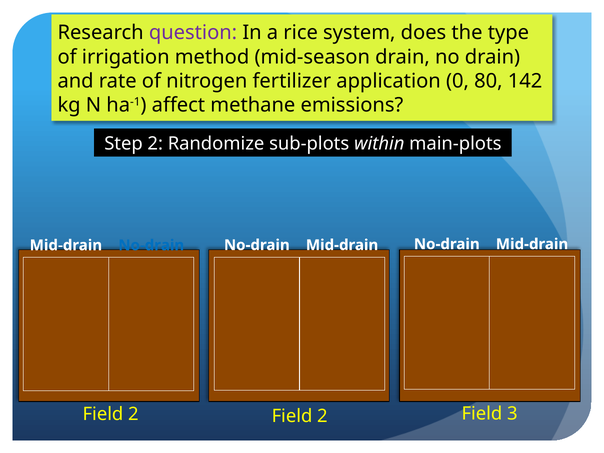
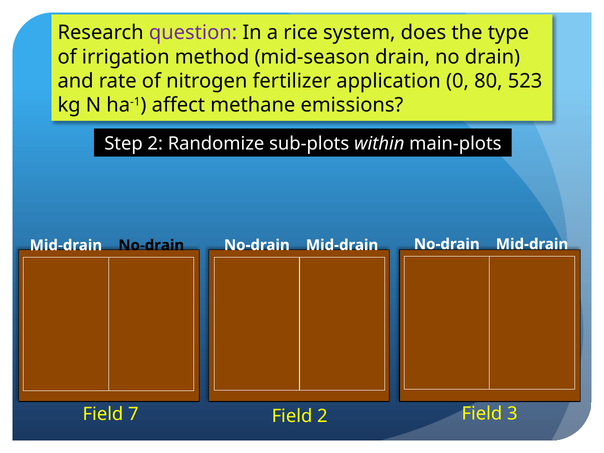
142: 142 -> 523
No-drain at (151, 245) colour: blue -> black
2 at (133, 414): 2 -> 7
